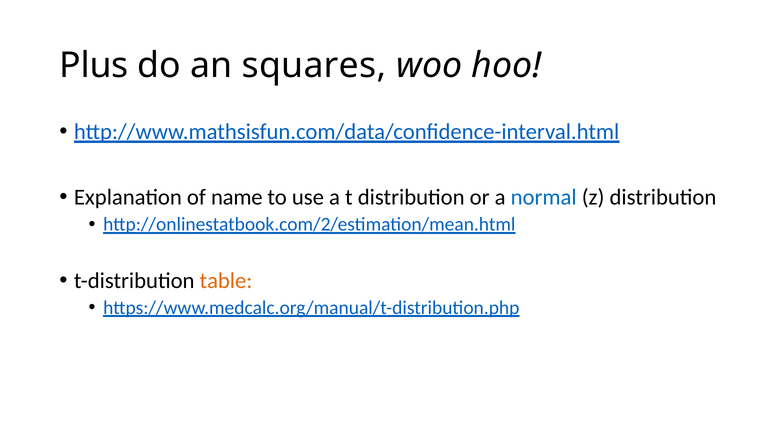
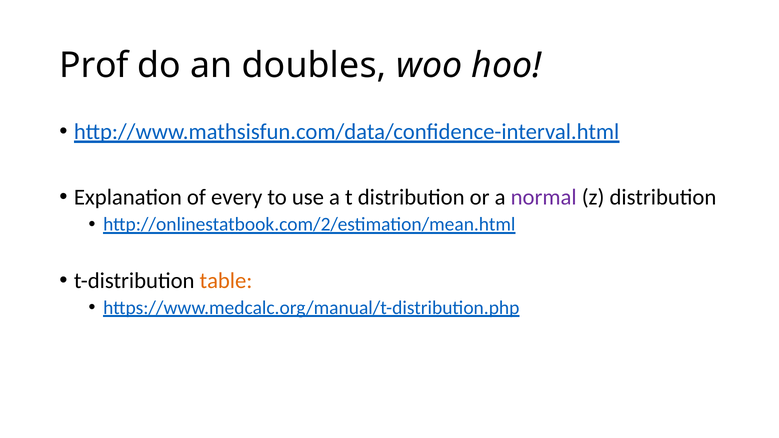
Plus: Plus -> Prof
squares: squares -> doubles
name: name -> every
normal colour: blue -> purple
